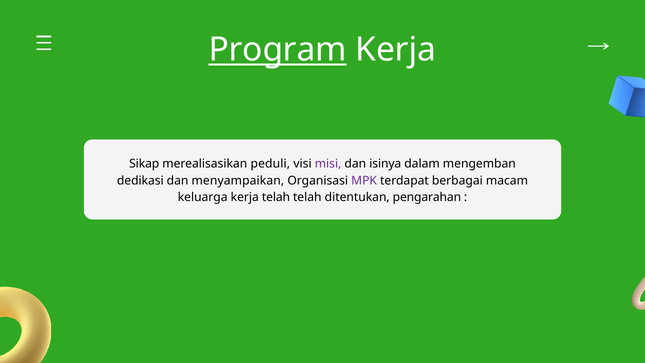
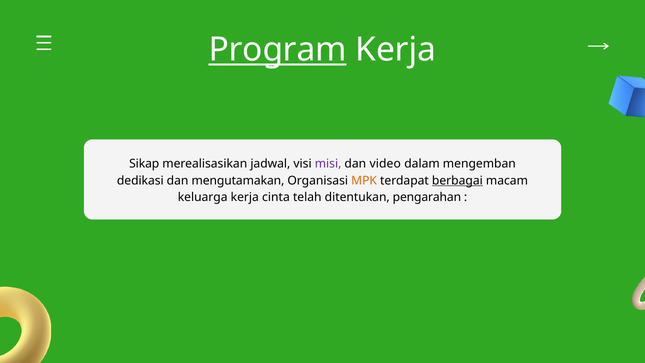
peduli: peduli -> jadwal
isinya: isinya -> video
menyampaikan: menyampaikan -> mengutamakan
MPK colour: purple -> orange
berbagai underline: none -> present
kerja telah: telah -> cinta
